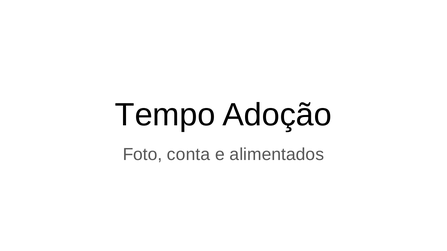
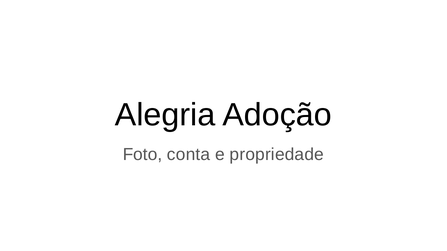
Tempo: Tempo -> Alegria
alimentados: alimentados -> propriedade
